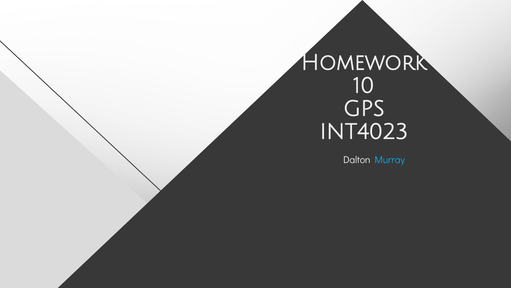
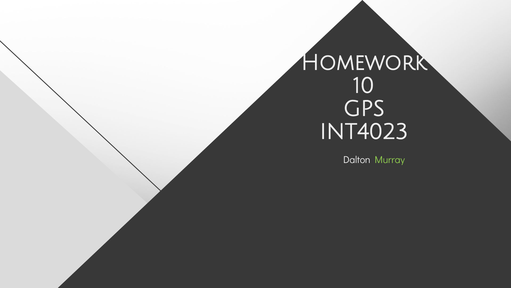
Murray colour: light blue -> light green
